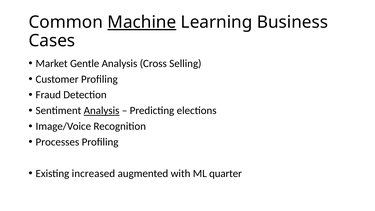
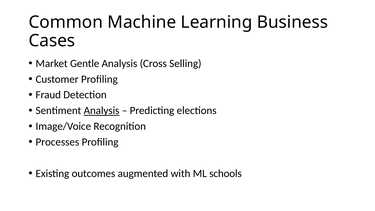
Machine underline: present -> none
increased: increased -> outcomes
quarter: quarter -> schools
